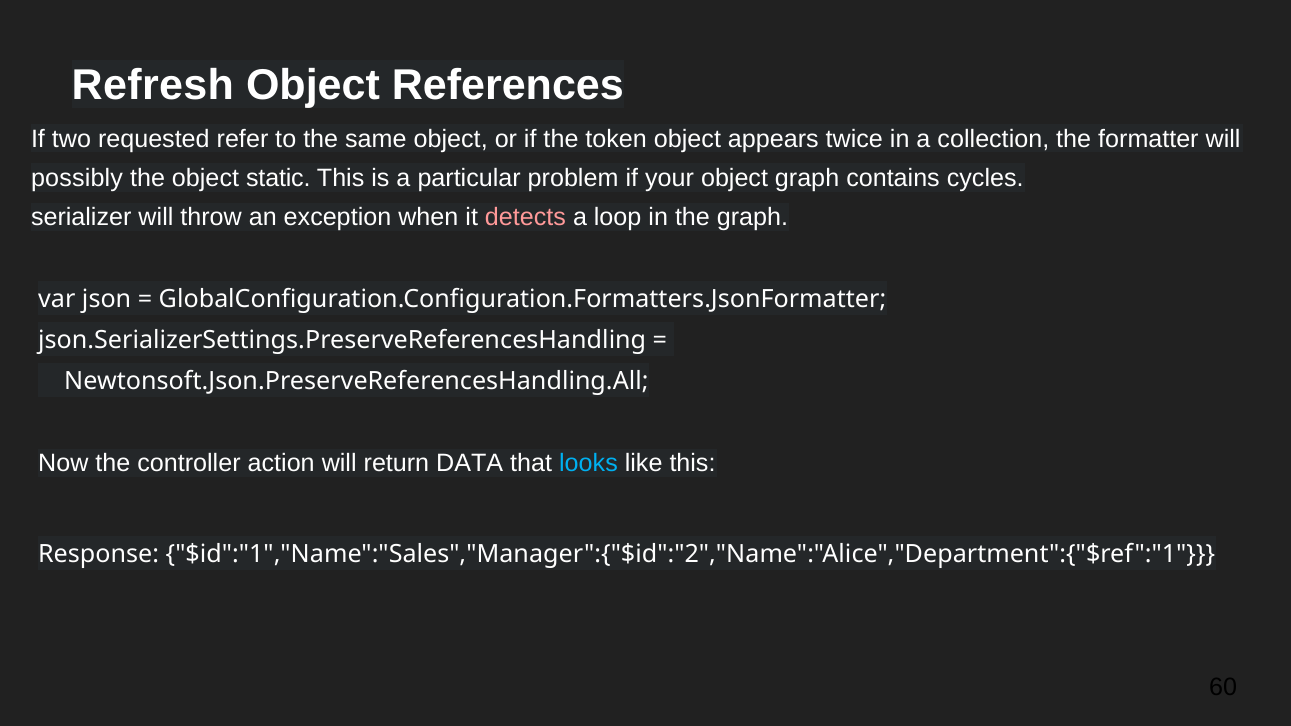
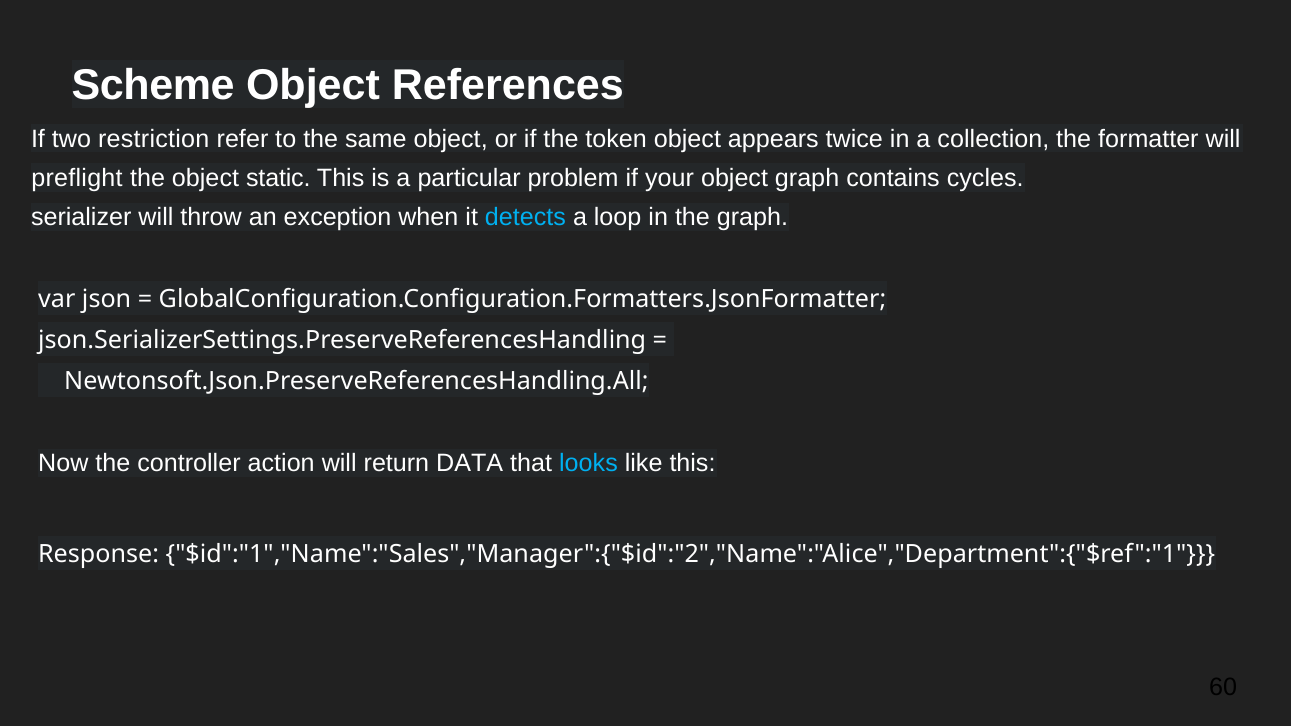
Refresh: Refresh -> Scheme
requested: requested -> restriction
possibly: possibly -> preflight
detects colour: pink -> light blue
